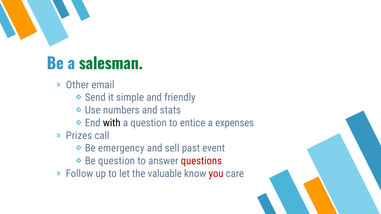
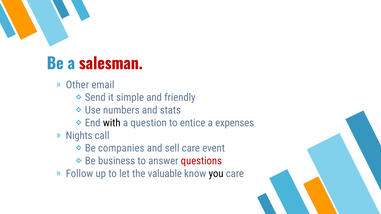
salesman colour: green -> red
Prizes: Prizes -> Nights
emergency: emergency -> companies
sell past: past -> care
Be question: question -> business
you colour: red -> black
